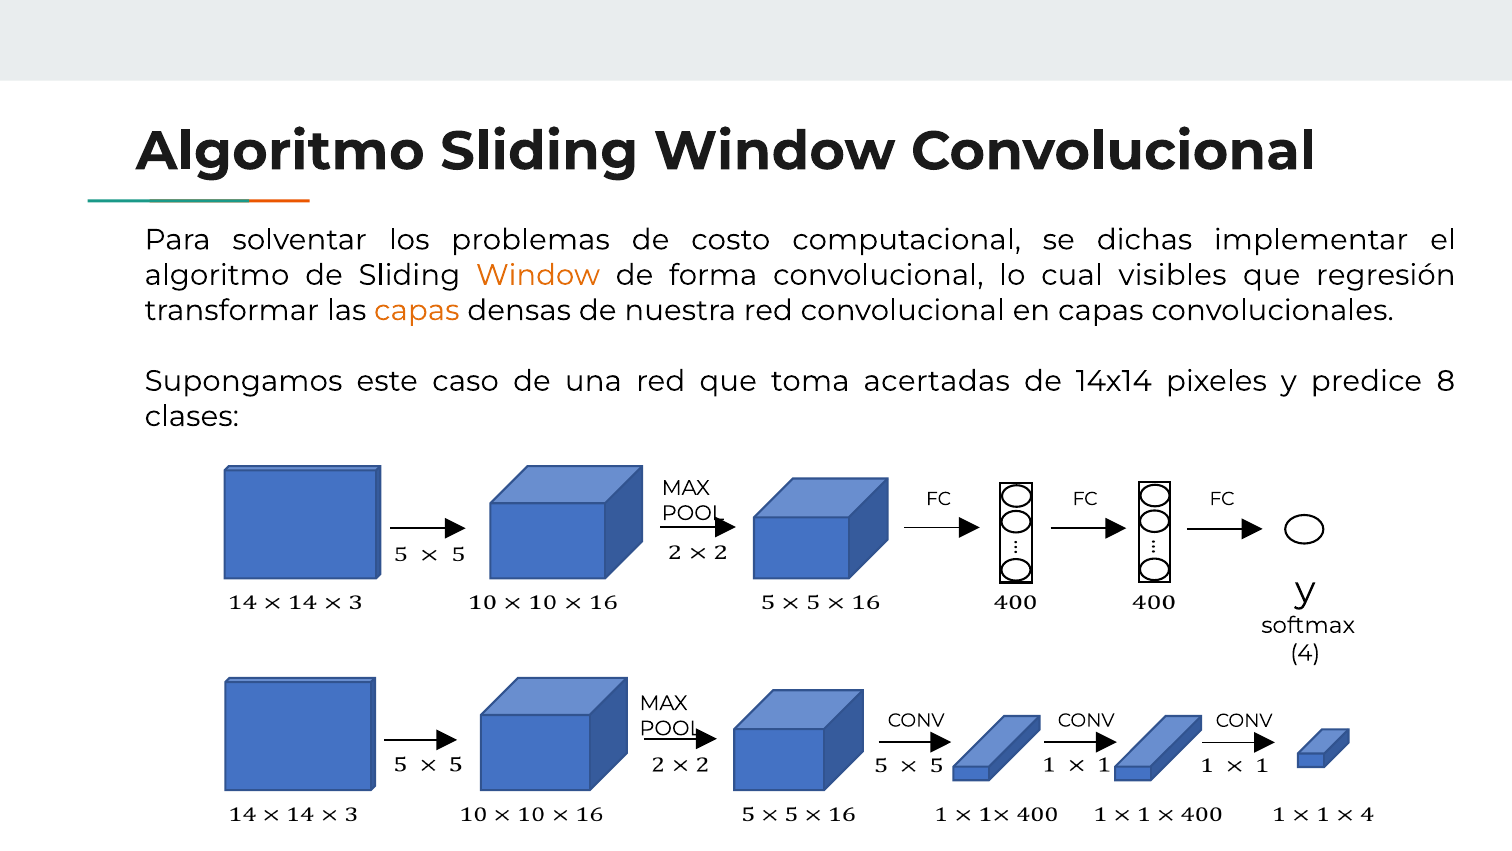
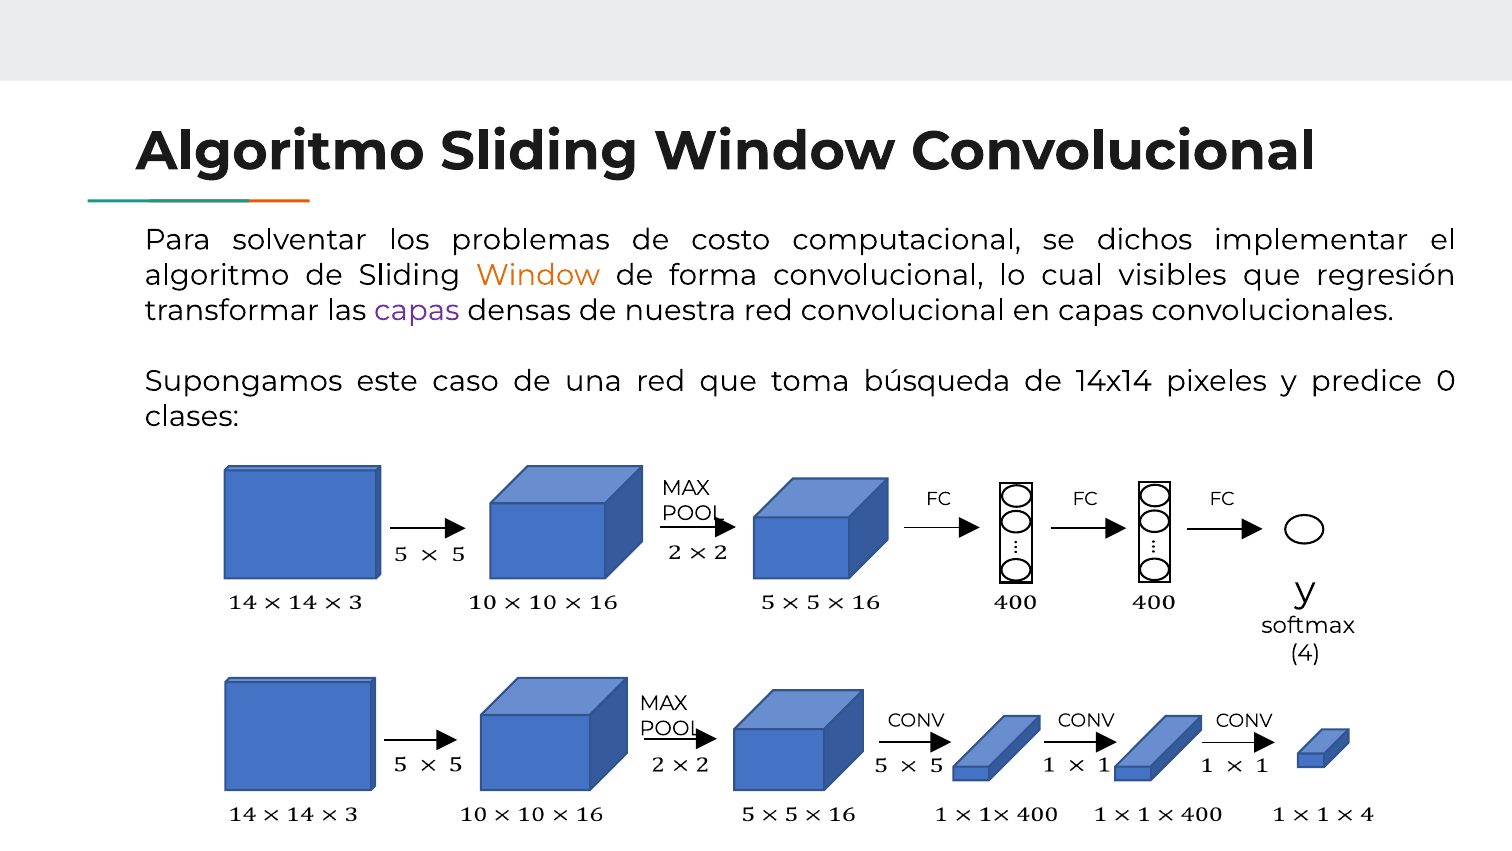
dichas: dichas -> dichos
capas at (417, 310) colour: orange -> purple
acertadas: acertadas -> búsqueda
8: 8 -> 0
